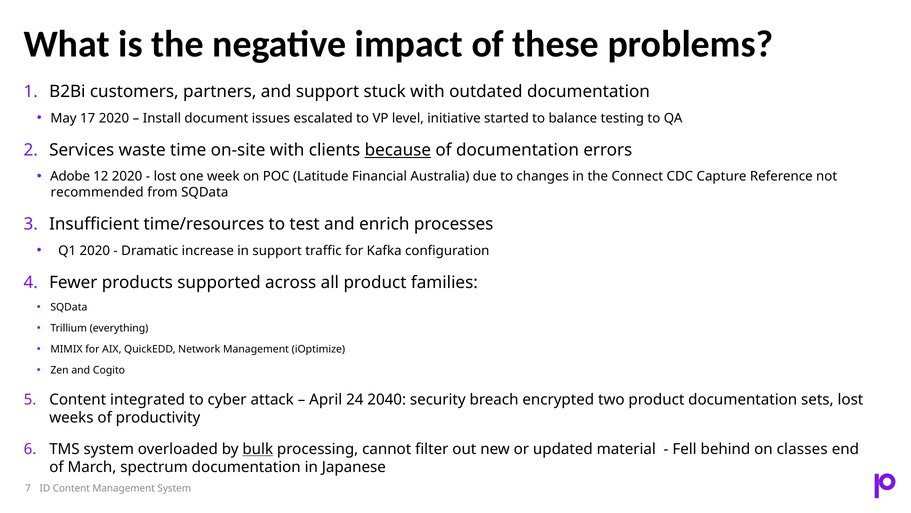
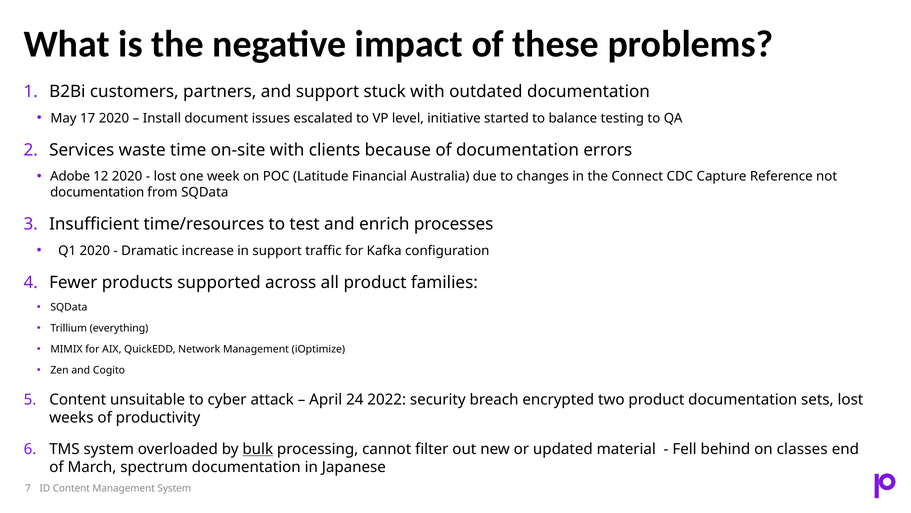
because underline: present -> none
recommended at (97, 192): recommended -> documentation
integrated: integrated -> unsuitable
2040: 2040 -> 2022
